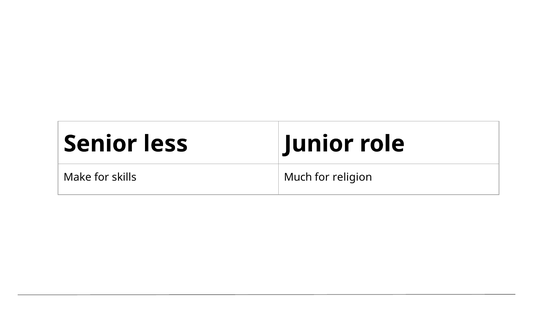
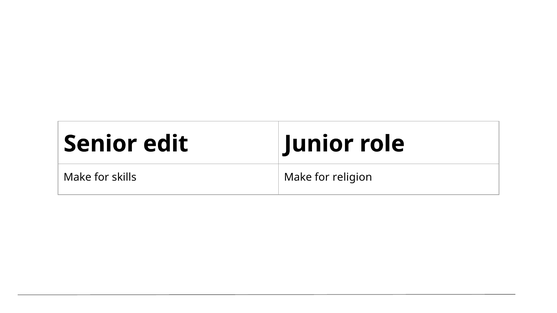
less: less -> edit
skills Much: Much -> Make
